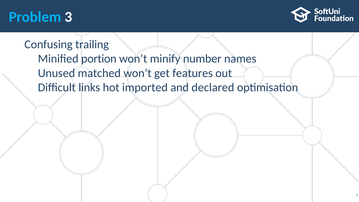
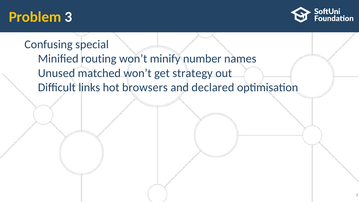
Problem colour: light blue -> yellow
trailing: trailing -> special
portion: portion -> routing
features: features -> strategy
imported: imported -> browsers
